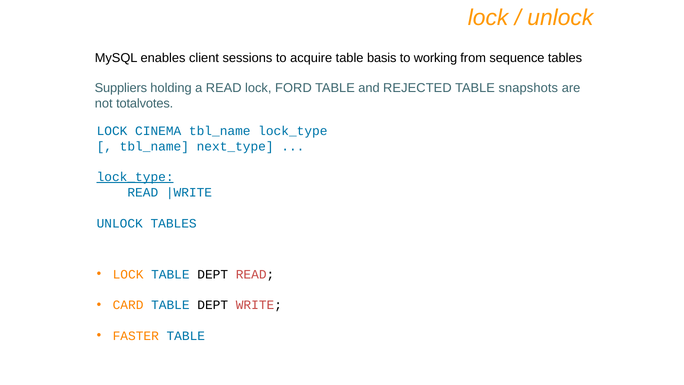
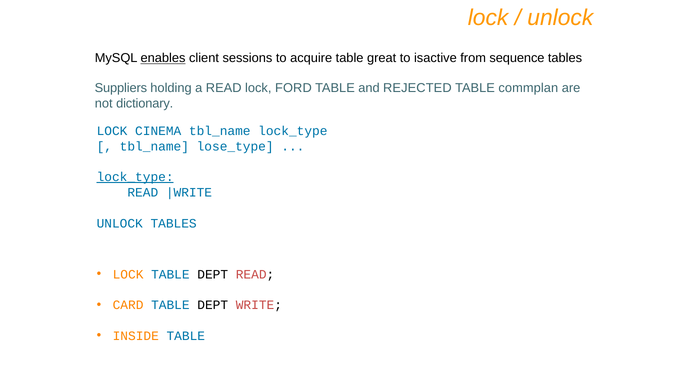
enables underline: none -> present
basis: basis -> great
working: working -> isactive
snapshots: snapshots -> commplan
totalvotes: totalvotes -> dictionary
next_type: next_type -> lose_type
FASTER: FASTER -> INSIDE
